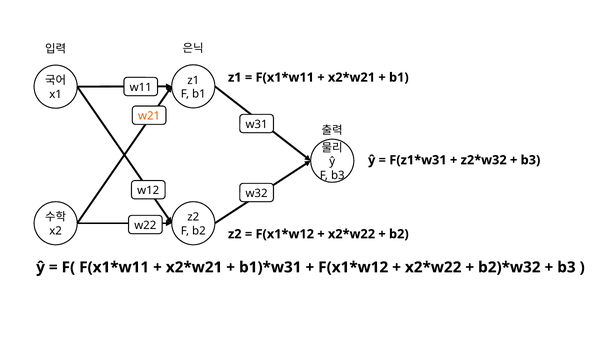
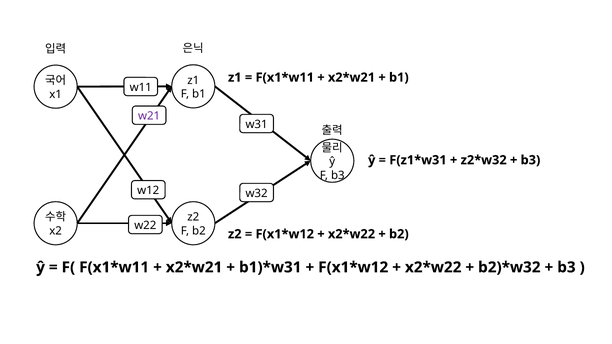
w21 colour: orange -> purple
